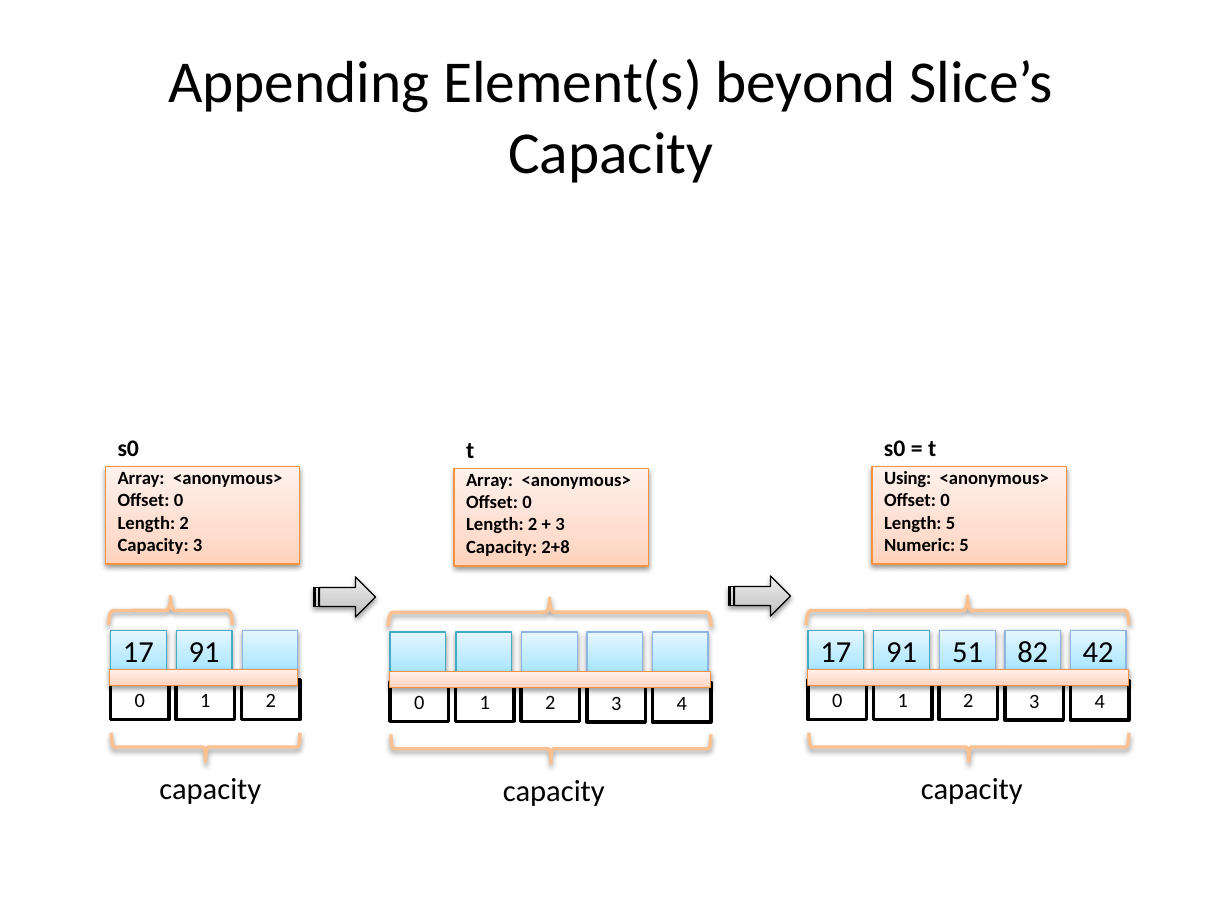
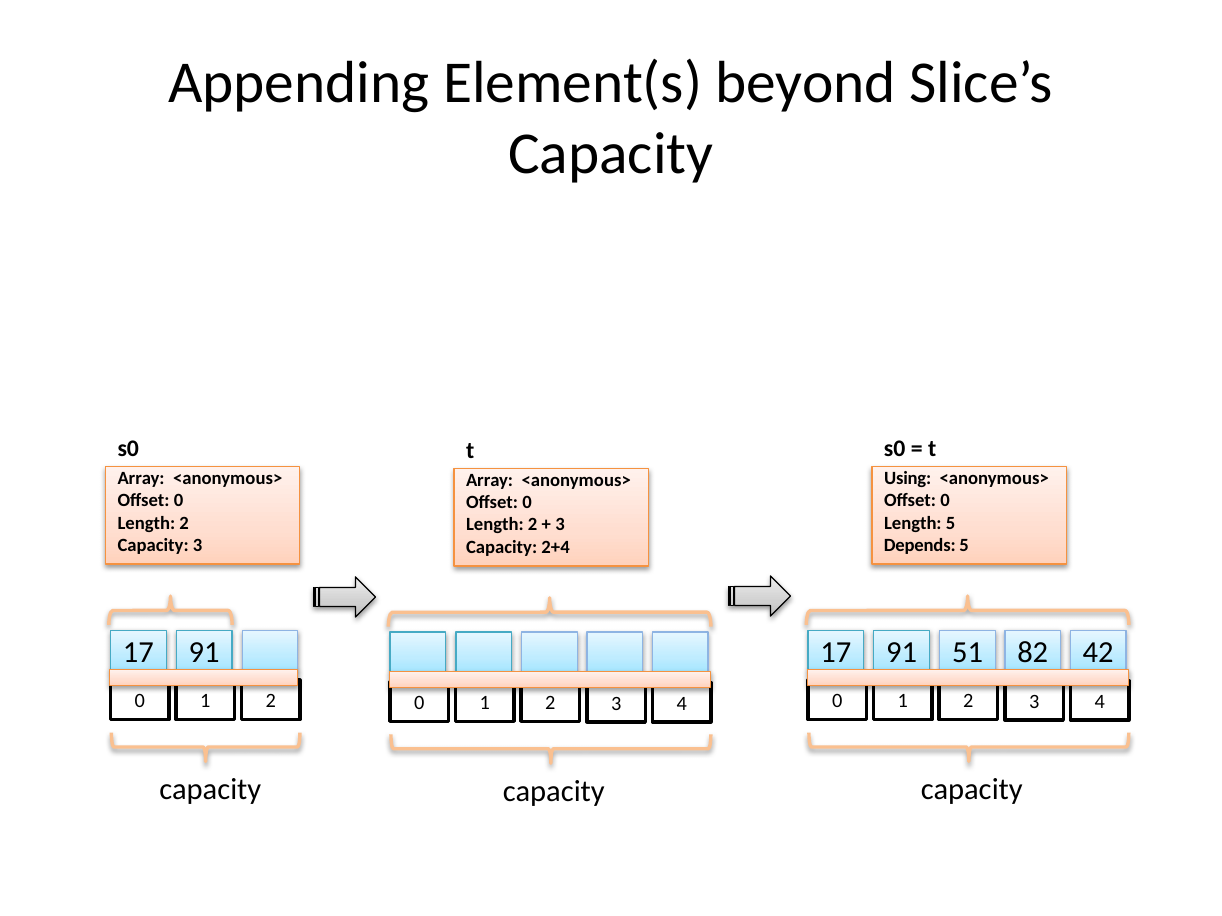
Numeric: Numeric -> Depends
2+8: 2+8 -> 2+4
